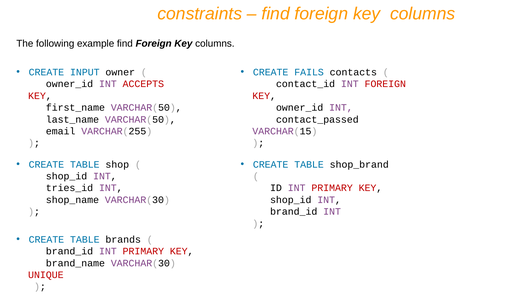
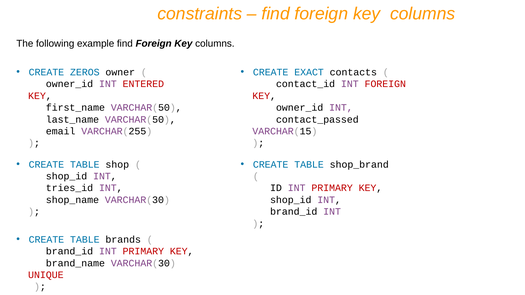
INPUT: INPUT -> ZEROS
FAILS: FAILS -> EXACT
ACCEPTS: ACCEPTS -> ENTERED
